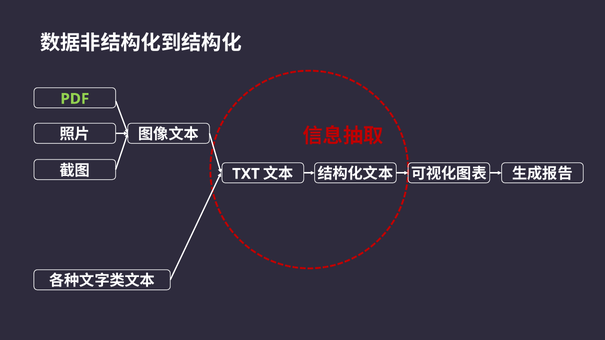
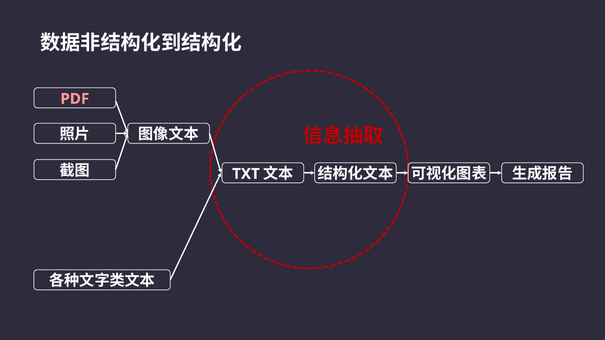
PDF colour: light green -> pink
